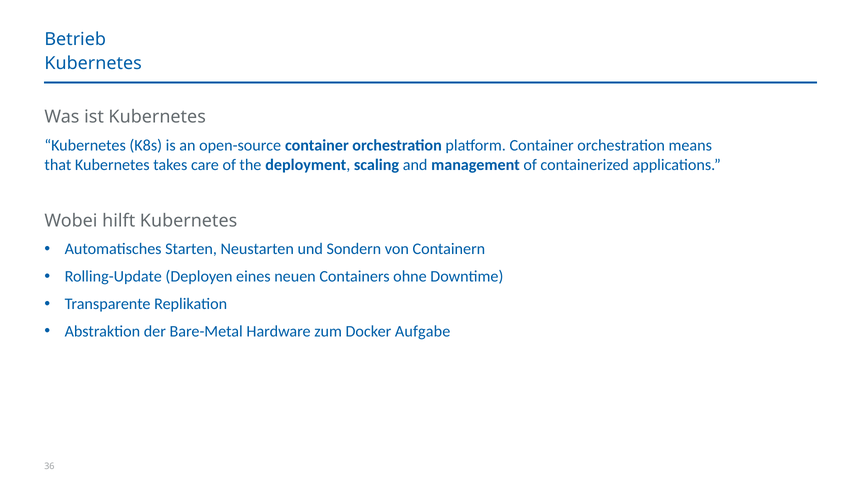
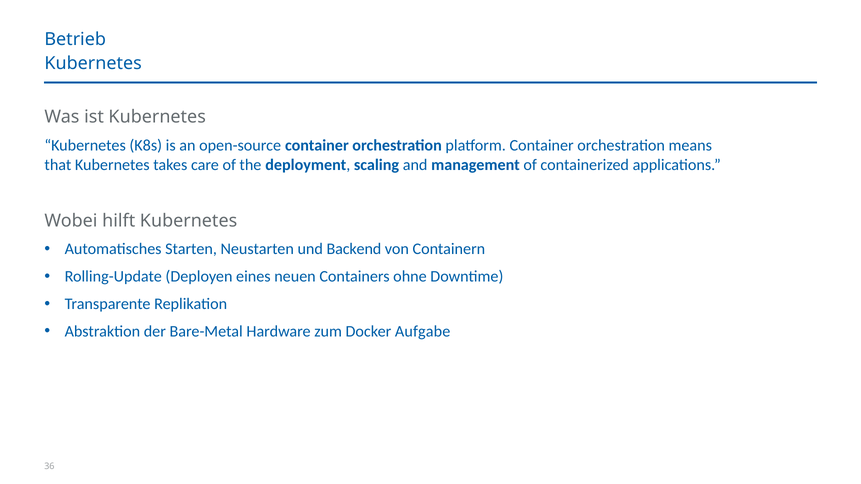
Sondern: Sondern -> Backend
